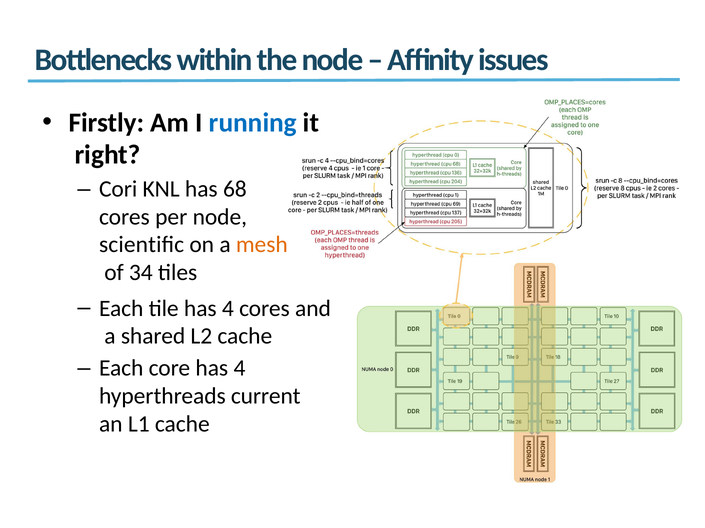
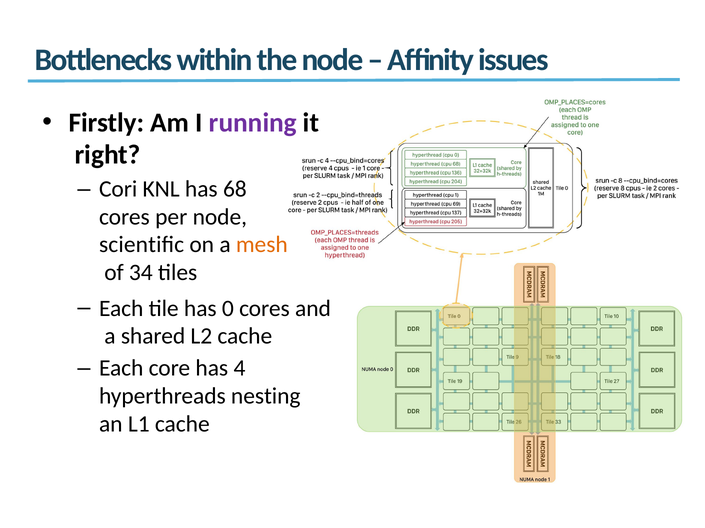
running colour: blue -> purple
tile has 4: 4 -> 0
current: current -> nesting
